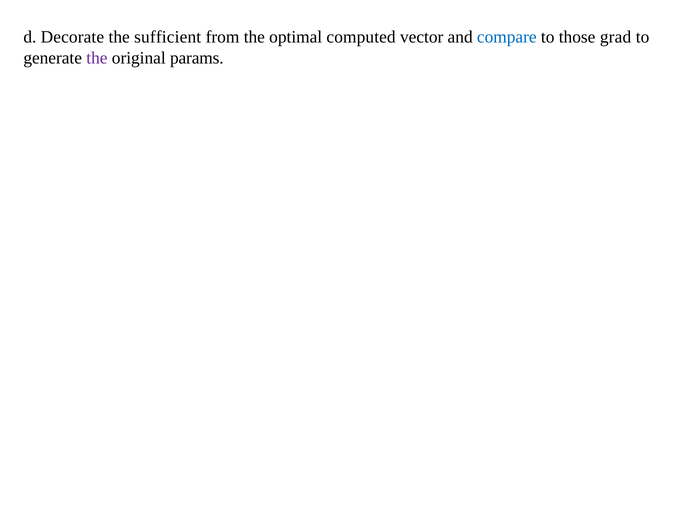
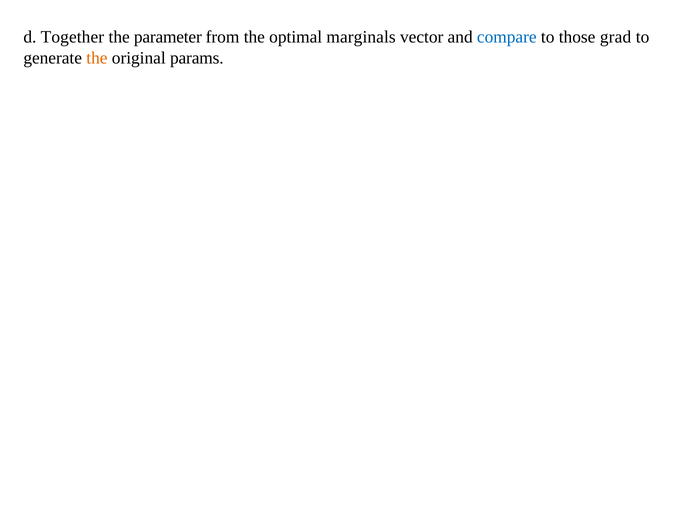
Decorate: Decorate -> Together
sufficient: sufficient -> parameter
computed: computed -> marginals
the at (97, 58) colour: purple -> orange
